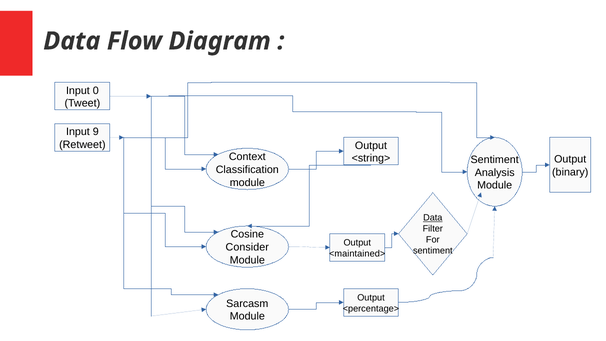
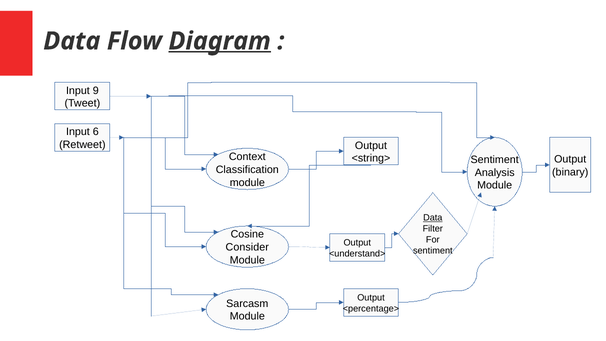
Diagram underline: none -> present
0: 0 -> 9
9: 9 -> 6
<maintained>: <maintained> -> <understand>
